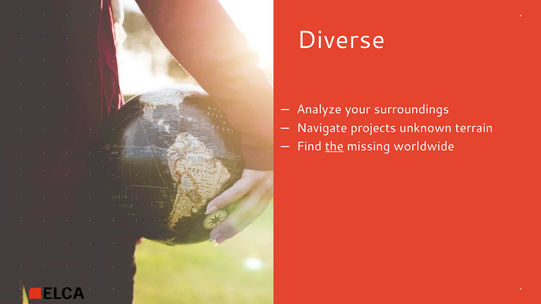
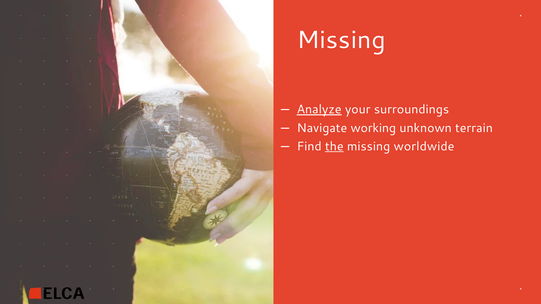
Diverse at (341, 40): Diverse -> Missing
Analyze underline: none -> present
projects: projects -> working
